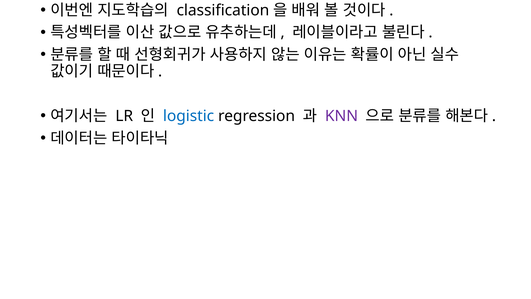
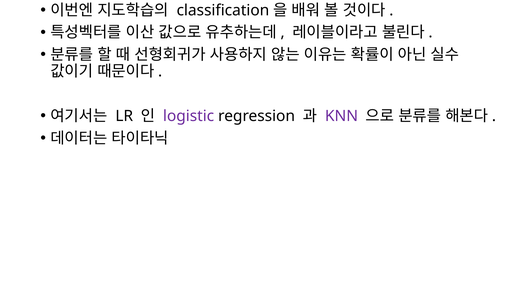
logistic colour: blue -> purple
